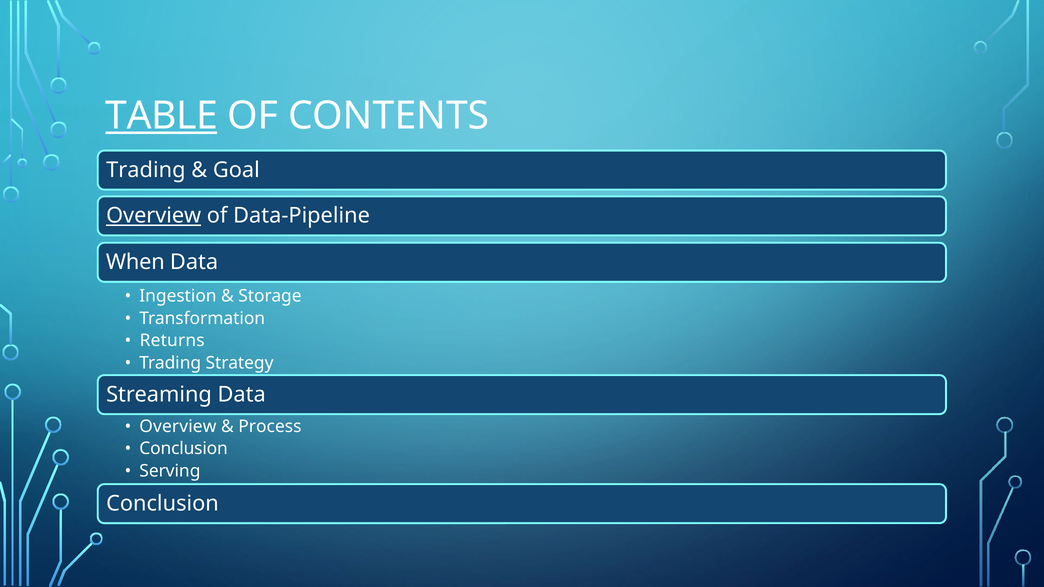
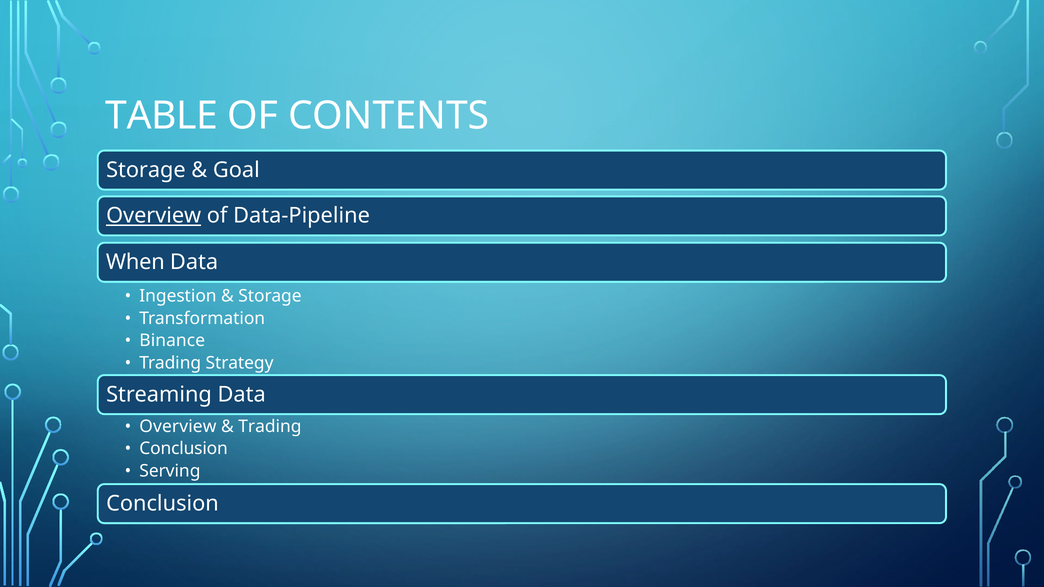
TABLE underline: present -> none
Trading at (146, 170): Trading -> Storage
Returns: Returns -> Binance
Process at (270, 427): Process -> Trading
